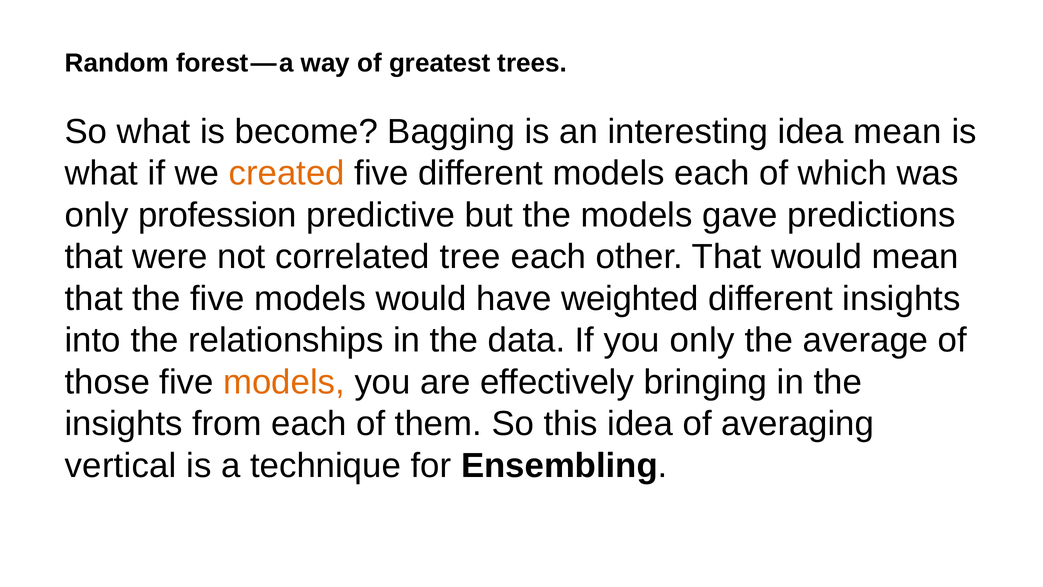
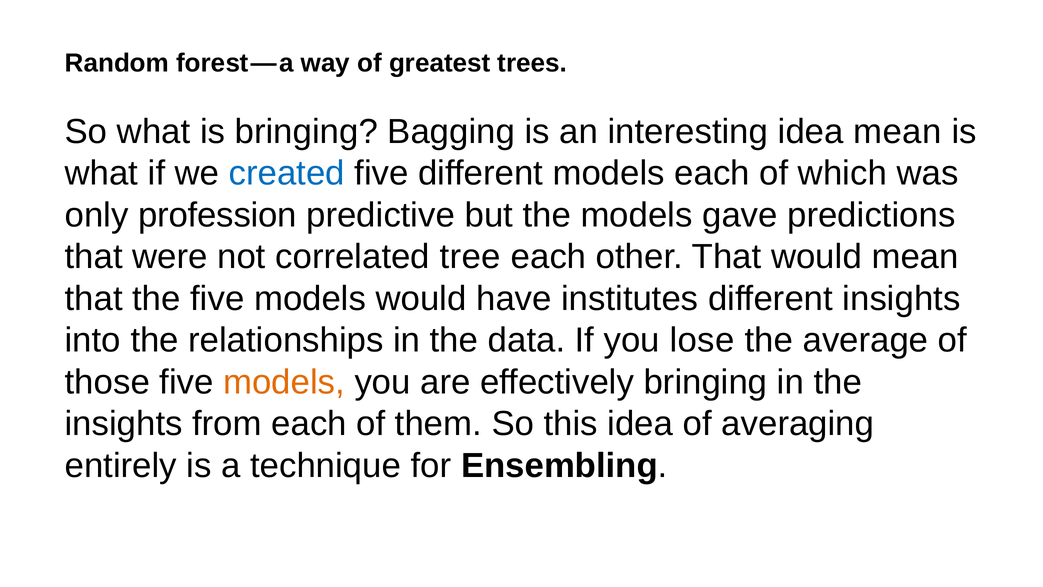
is become: become -> bringing
created colour: orange -> blue
weighted: weighted -> institutes
you only: only -> lose
vertical: vertical -> entirely
